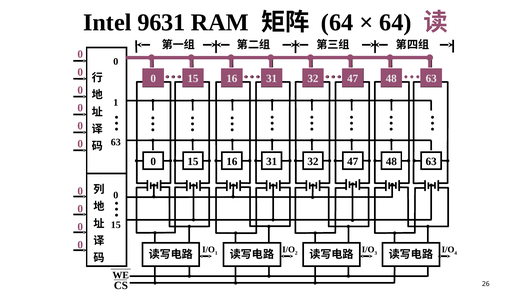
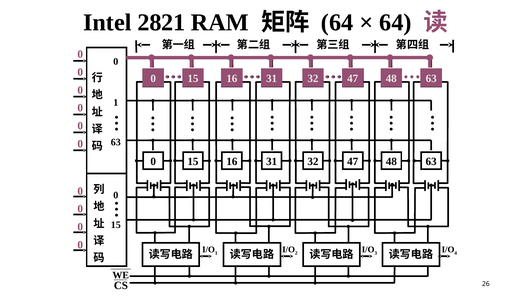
9631: 9631 -> 2821
